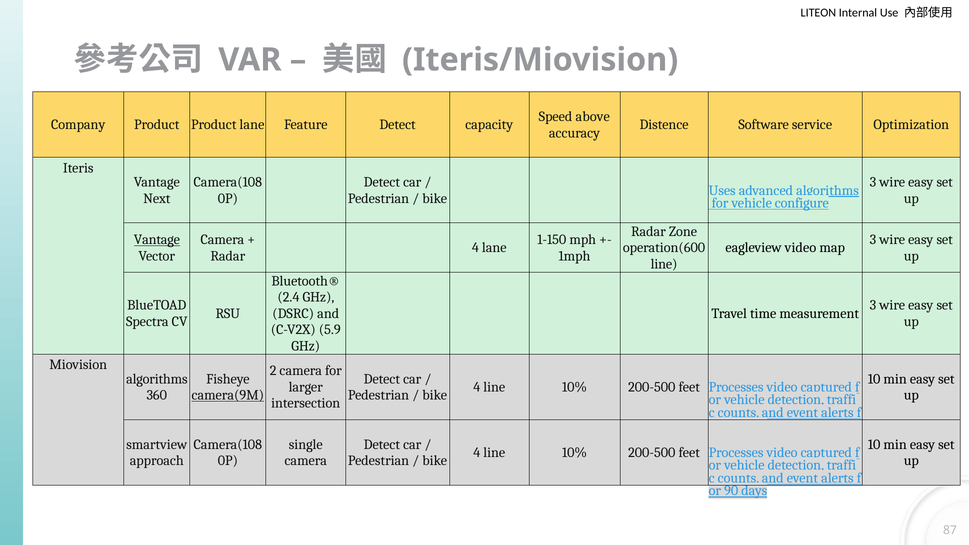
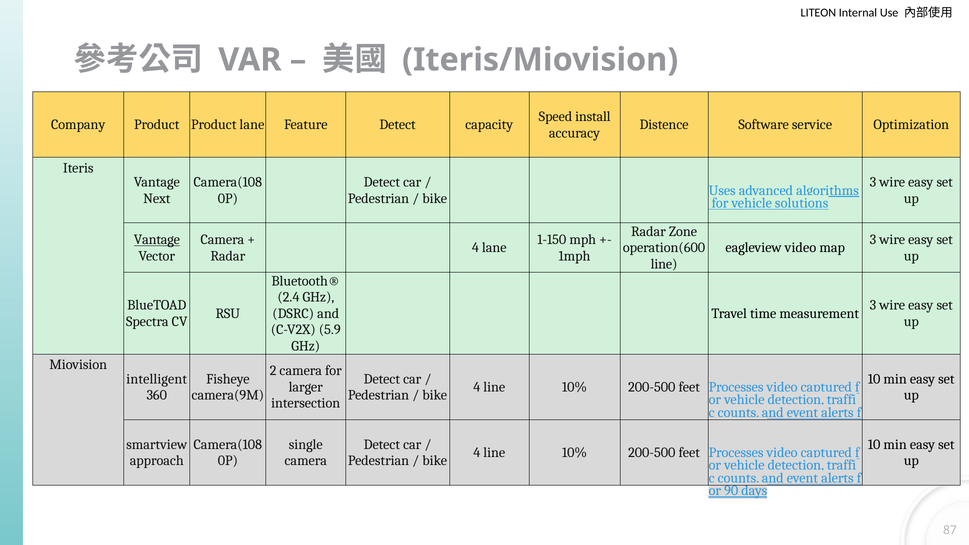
above: above -> install
configure: configure -> solutions
algorithms at (157, 379): algorithms -> intelligent
camera(9M underline: present -> none
